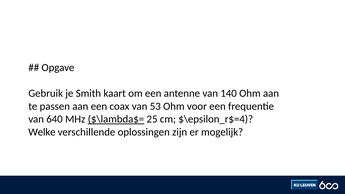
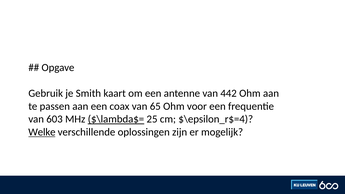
140: 140 -> 442
53: 53 -> 65
640: 640 -> 603
Welke underline: none -> present
